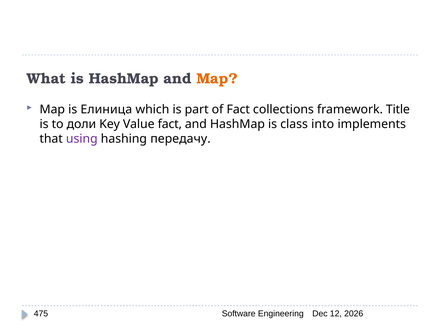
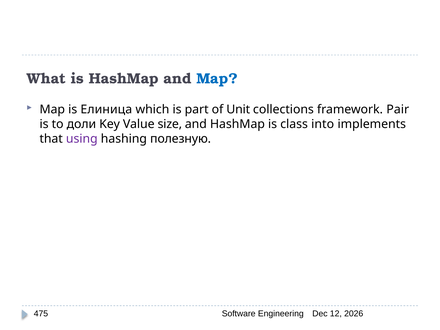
Map at (217, 79) colour: orange -> blue
of Fact: Fact -> Unit
Title: Title -> Pair
Value fact: fact -> size
передачу: передачу -> полезную
